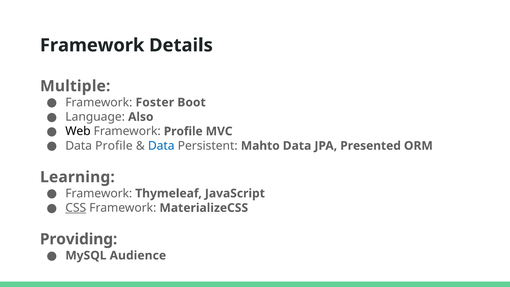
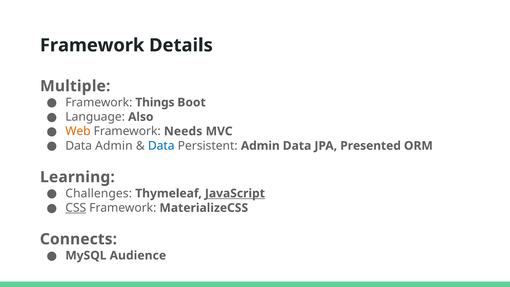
Foster: Foster -> Things
Web colour: black -> orange
Framework Profile: Profile -> Needs
Data Profile: Profile -> Admin
Persistent Mahto: Mahto -> Admin
Framework at (99, 193): Framework -> Challenges
JavaScript underline: none -> present
Providing: Providing -> Connects
